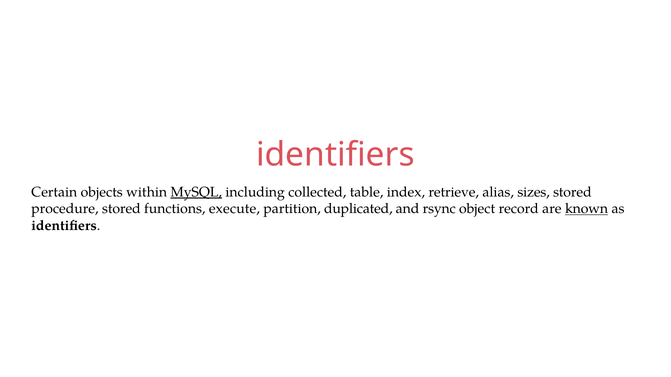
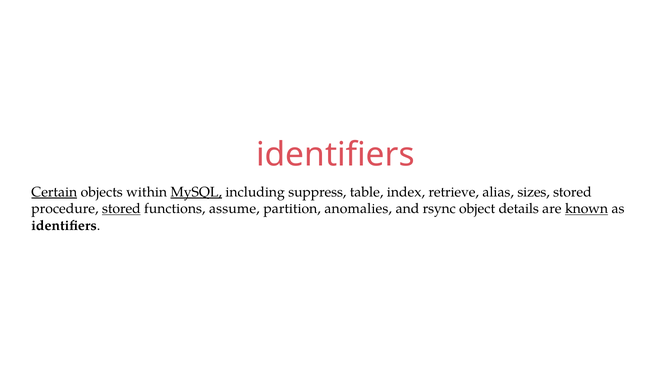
Certain underline: none -> present
collected: collected -> suppress
stored at (121, 209) underline: none -> present
execute: execute -> assume
duplicated: duplicated -> anomalies
record: record -> details
